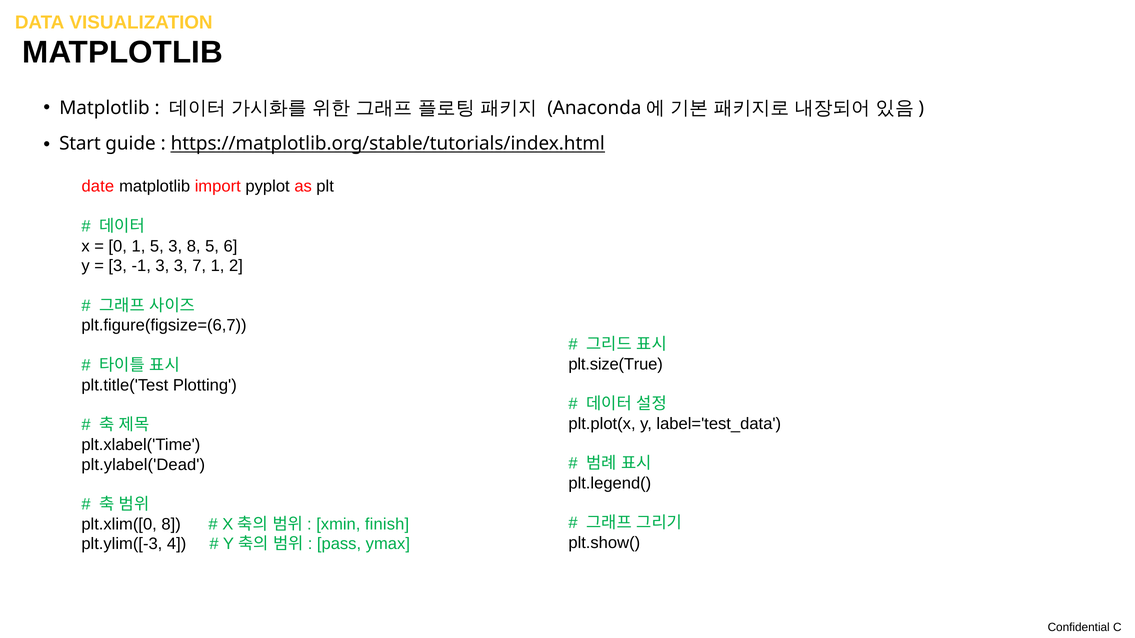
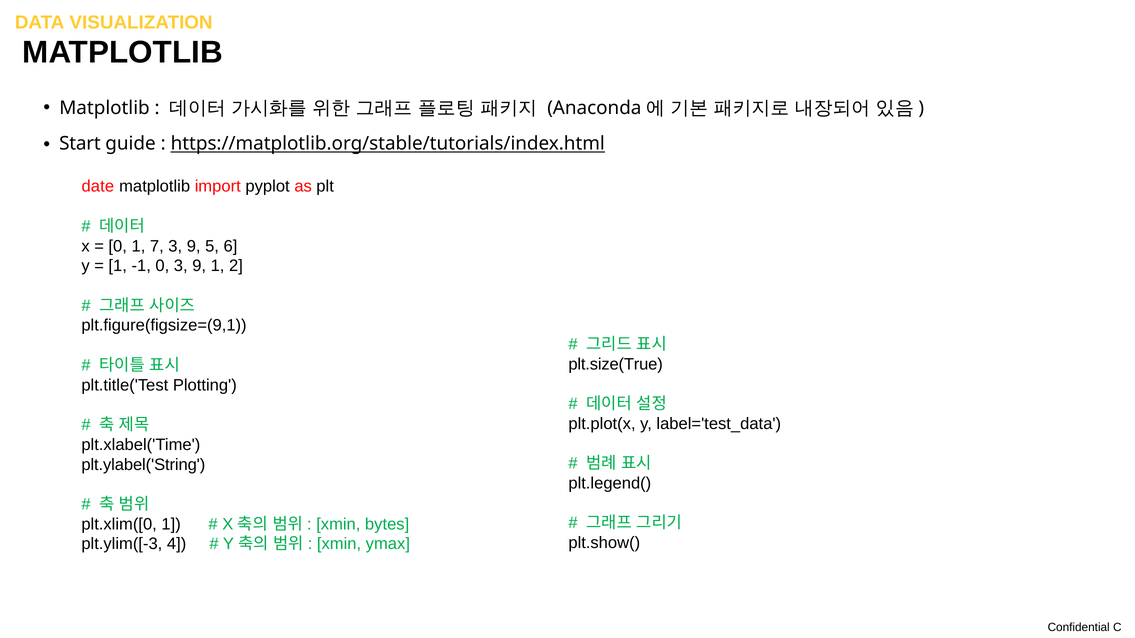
1 5: 5 -> 7
8 at (194, 246): 8 -> 9
3 at (118, 266): 3 -> 1
-1 3: 3 -> 0
7 at (199, 266): 7 -> 9
plt.figure(figsize=(6,7: plt.figure(figsize=(6,7 -> plt.figure(figsize=(9,1
plt.ylabel('Dead: plt.ylabel('Dead -> plt.ylabel('String
plt.xlim([0 8: 8 -> 1
finish: finish -> bytes
pass at (339, 544): pass -> xmin
